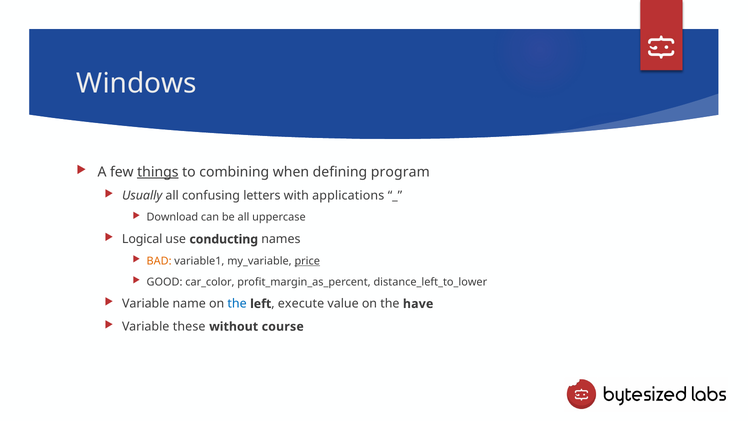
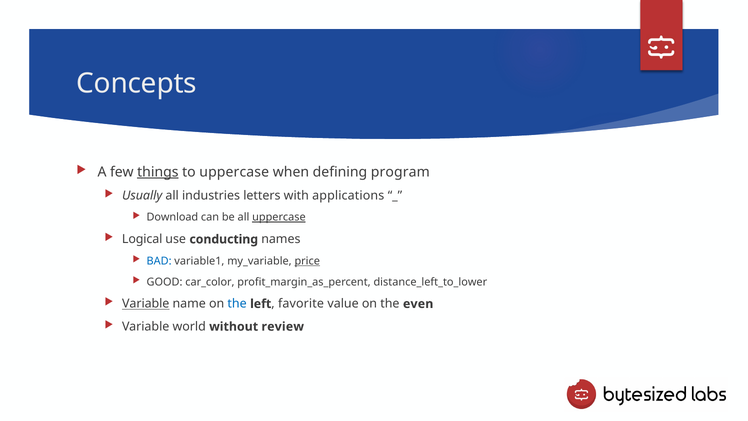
Windows: Windows -> Concepts
to combining: combining -> uppercase
confusing: confusing -> industries
uppercase at (279, 217) underline: none -> present
BAD colour: orange -> blue
Variable at (146, 304) underline: none -> present
execute: execute -> favorite
have: have -> even
these: these -> world
course: course -> review
